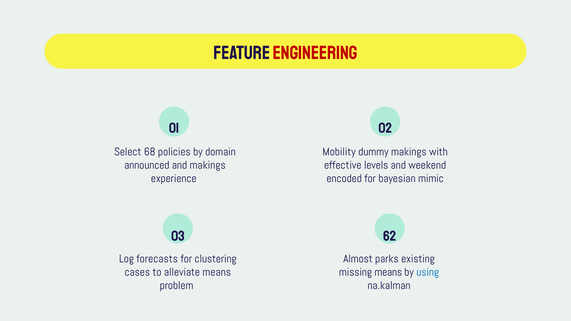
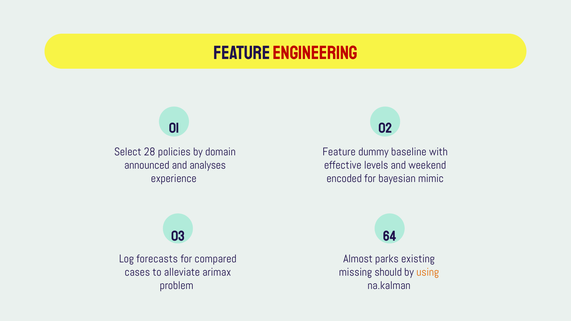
68: 68 -> 28
Mobility at (339, 152): Mobility -> Feature
dummy makings: makings -> baseline
and makings: makings -> analyses
62: 62 -> 64
clustering: clustering -> compared
alleviate means: means -> arimax
missing means: means -> should
using colour: blue -> orange
